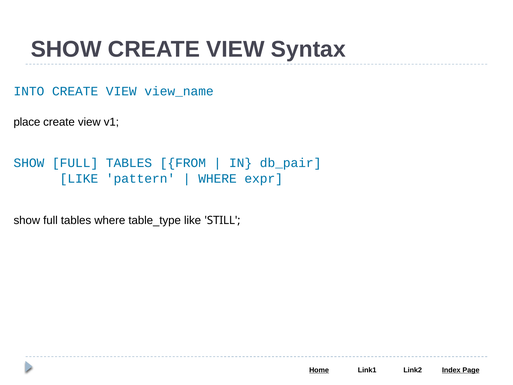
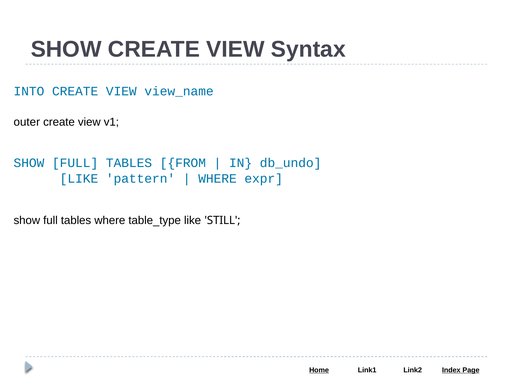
place: place -> outer
db_pair: db_pair -> db_undo
